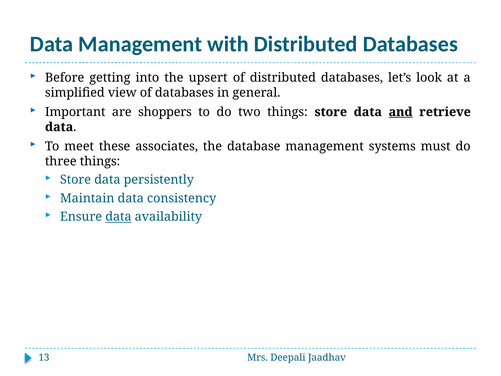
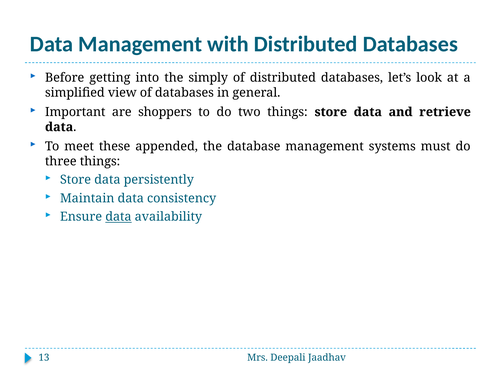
upsert: upsert -> simply
and underline: present -> none
associates: associates -> appended
